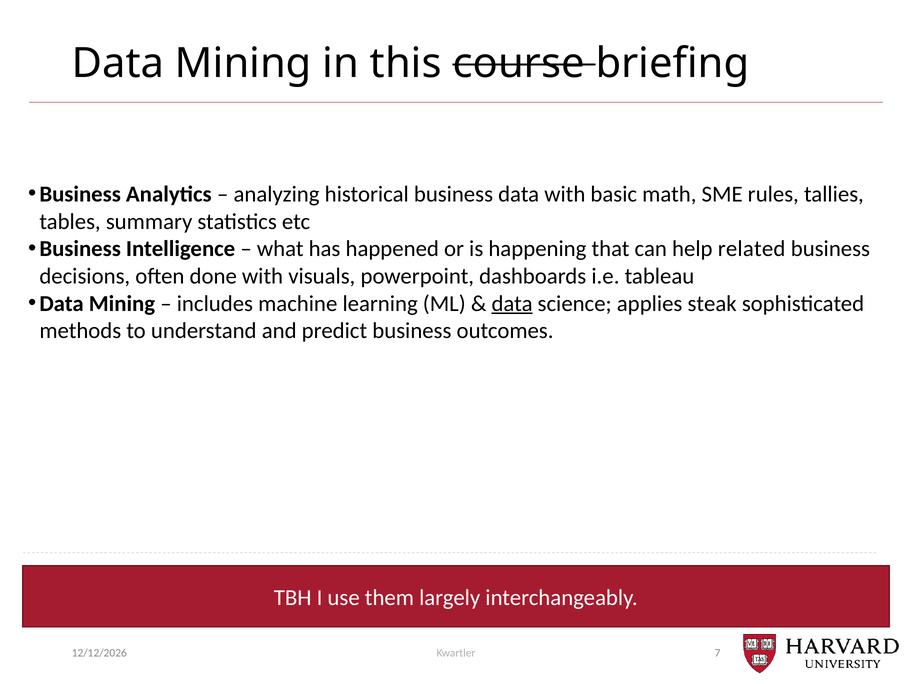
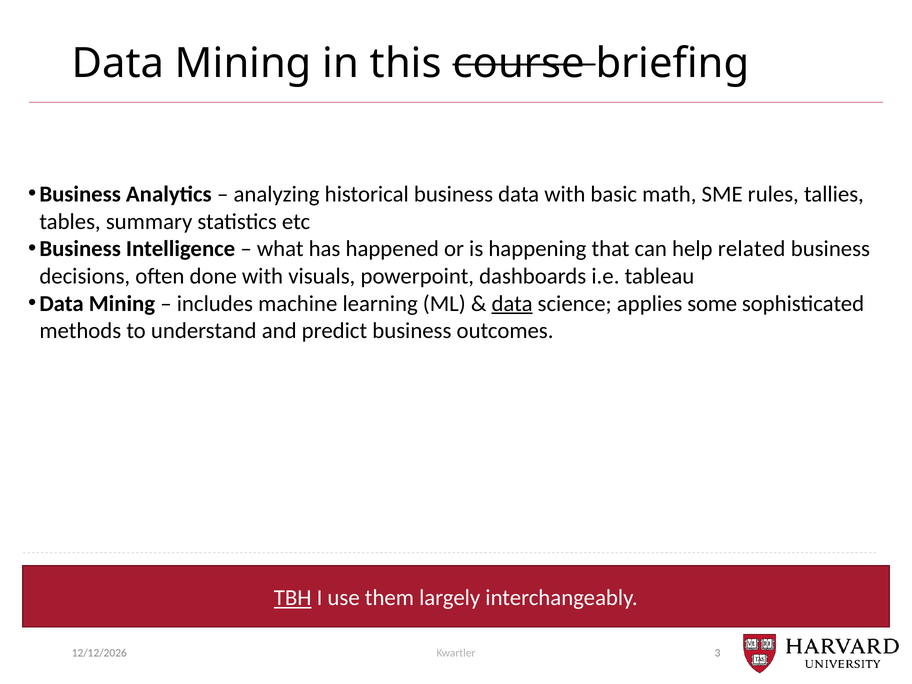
steak: steak -> some
TBH underline: none -> present
7: 7 -> 3
